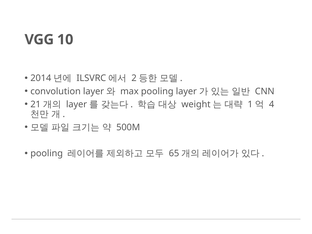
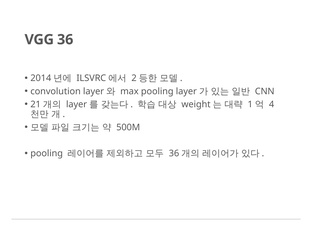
VGG 10: 10 -> 36
65 at (174, 153): 65 -> 36
